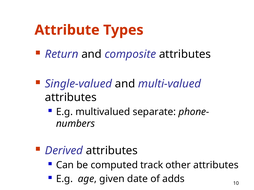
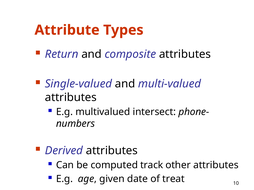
separate: separate -> intersect
adds: adds -> treat
